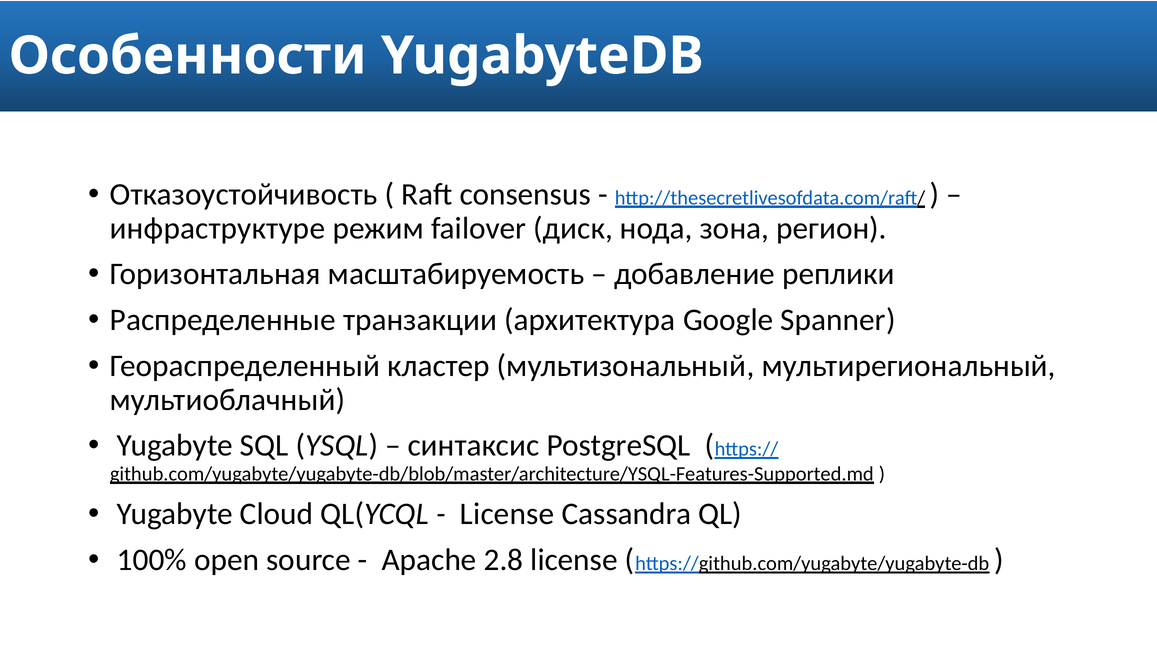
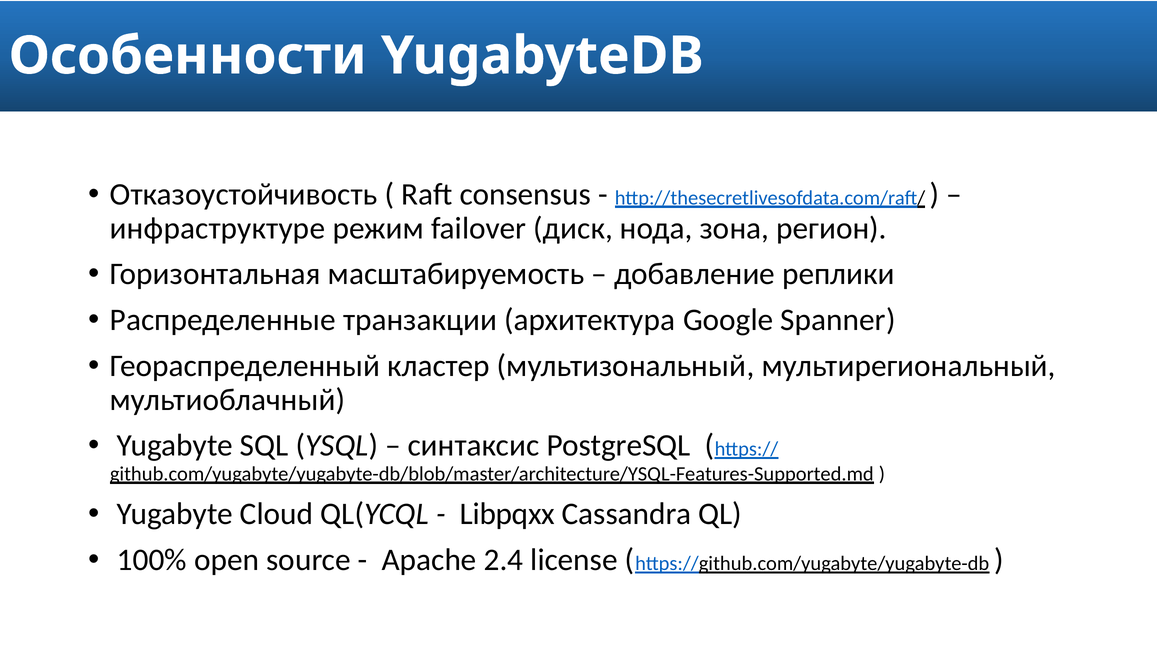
License at (507, 514): License -> Libpqxx
2.8: 2.8 -> 2.4
